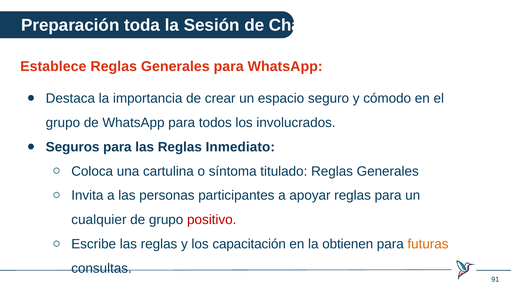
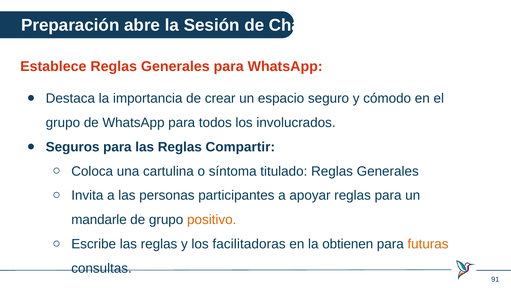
toda: toda -> abre
Inmediato: Inmediato -> Compartir
cualquier: cualquier -> mandarle
positivo colour: red -> orange
capacitación: capacitación -> facilitadoras
